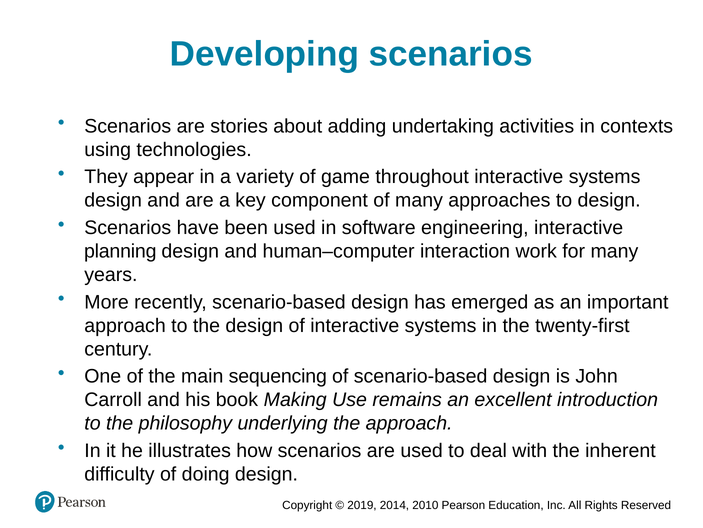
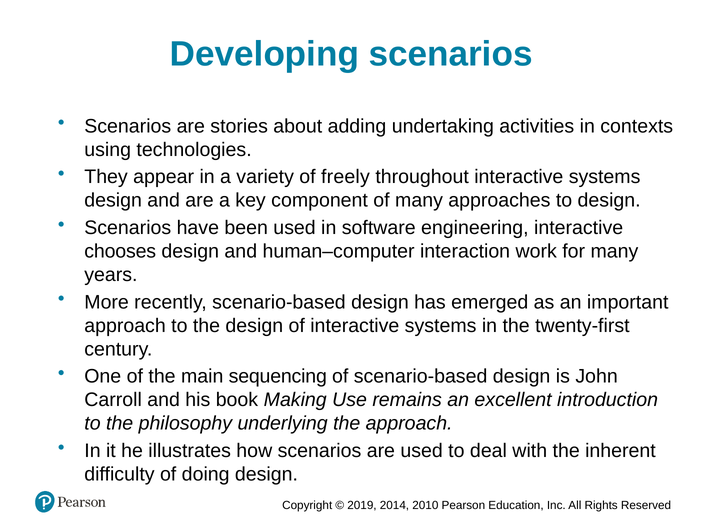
game: game -> freely
planning: planning -> chooses
